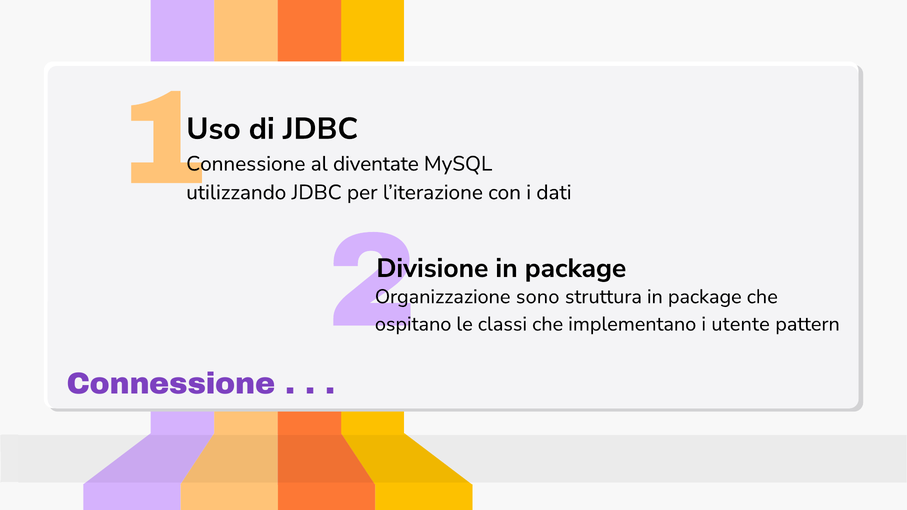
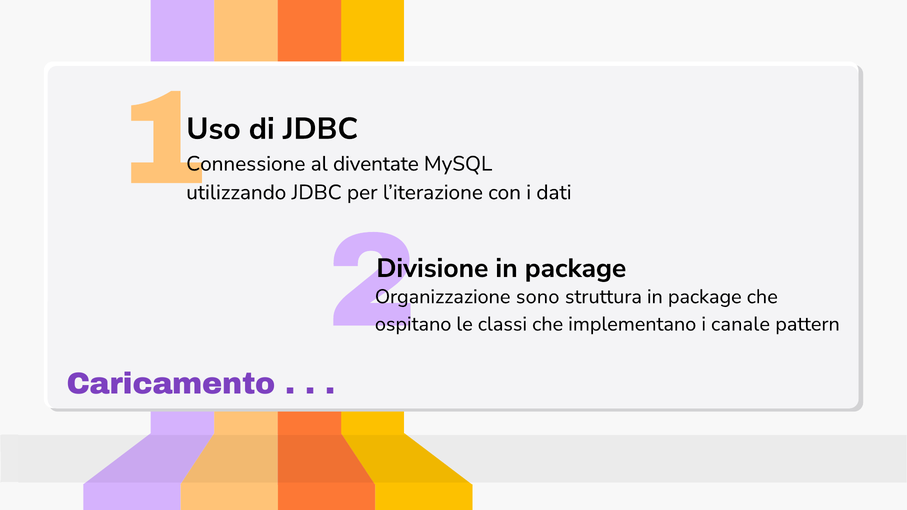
utente: utente -> canale
Connessione at (171, 384): Connessione -> Caricamento
